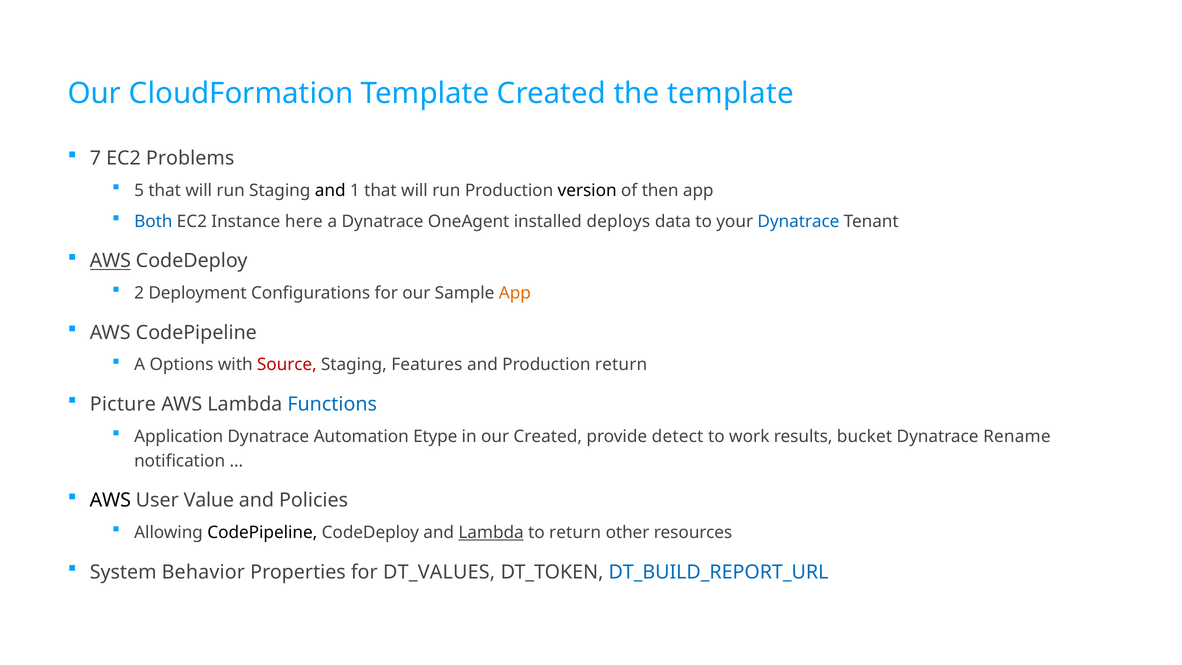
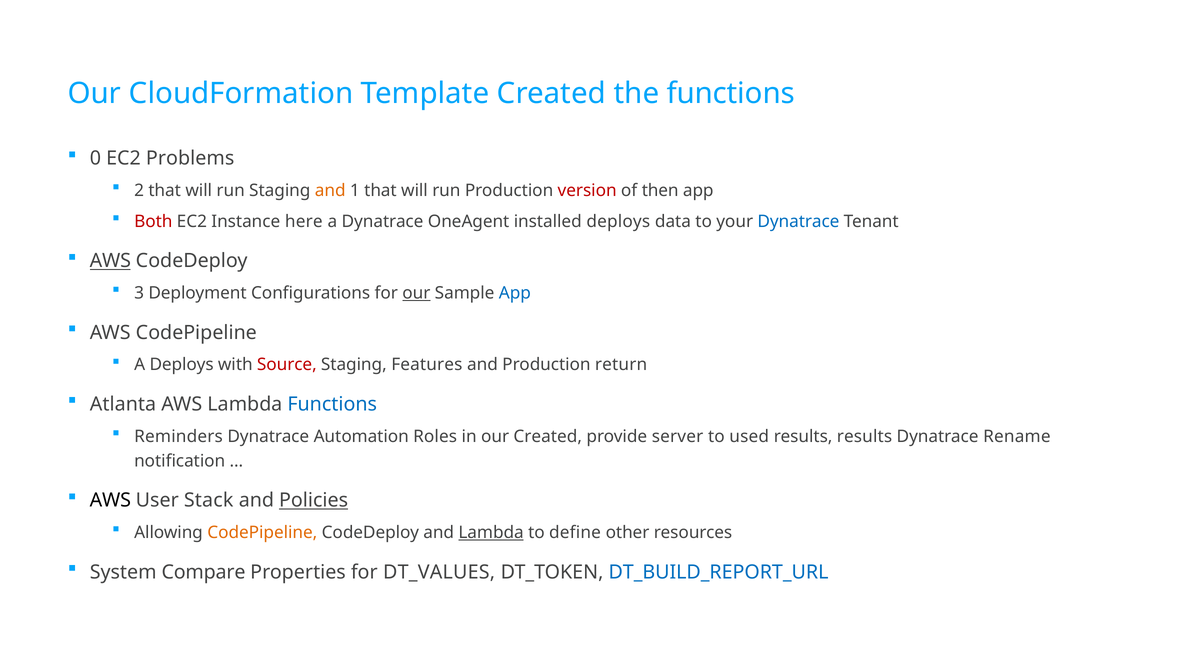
the template: template -> functions
7: 7 -> 0
5: 5 -> 2
and at (330, 191) colour: black -> orange
version colour: black -> red
Both colour: blue -> red
2: 2 -> 3
our at (416, 293) underline: none -> present
App at (515, 293) colour: orange -> blue
A Options: Options -> Deploys
Picture: Picture -> Atlanta
Application: Application -> Reminders
Etype: Etype -> Roles
detect: detect -> server
work: work -> used
results bucket: bucket -> results
Value: Value -> Stack
Policies underline: none -> present
CodePipeline at (262, 533) colour: black -> orange
to return: return -> define
Behavior: Behavior -> Compare
